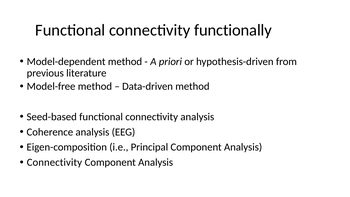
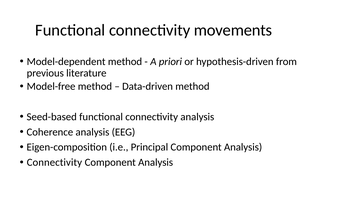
functionally: functionally -> movements
